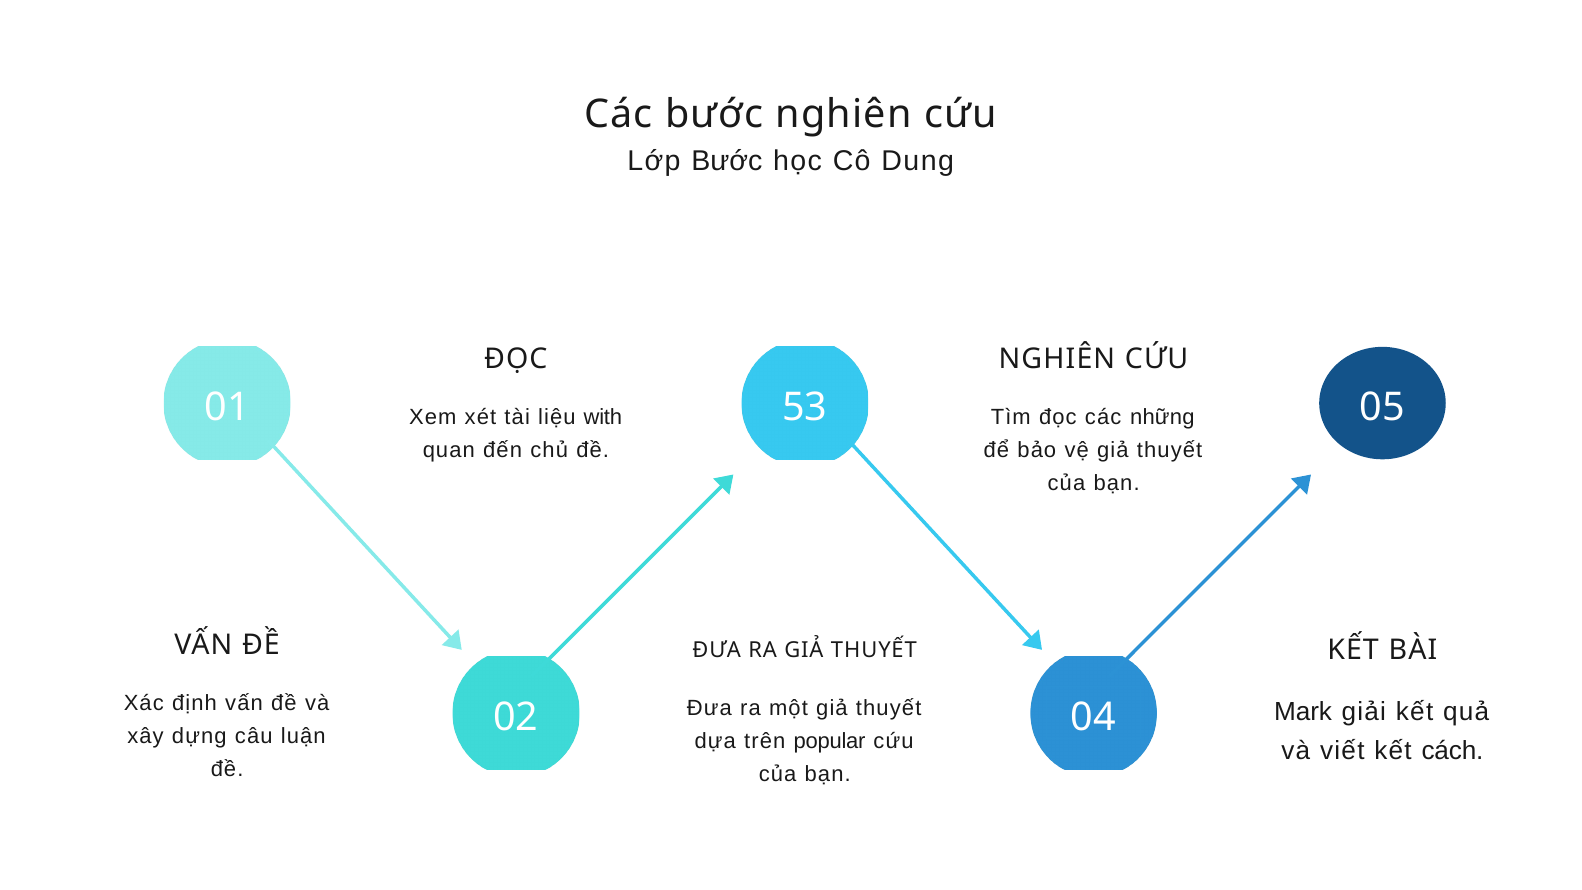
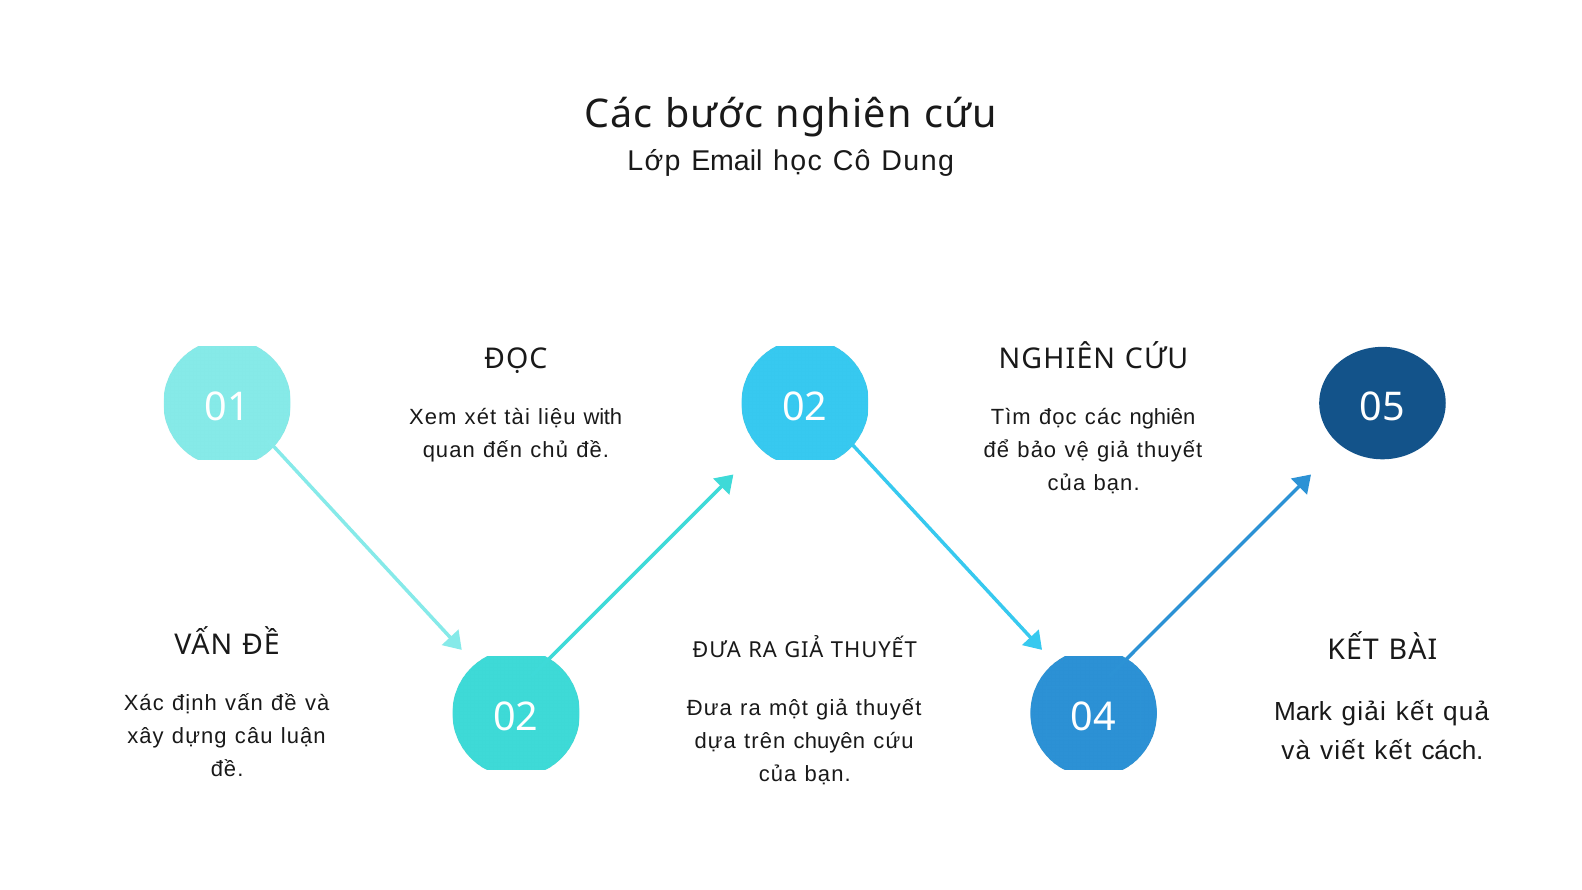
Lớp Bước: Bước -> Email
01 53: 53 -> 02
các những: những -> nghiên
popular: popular -> chuyên
